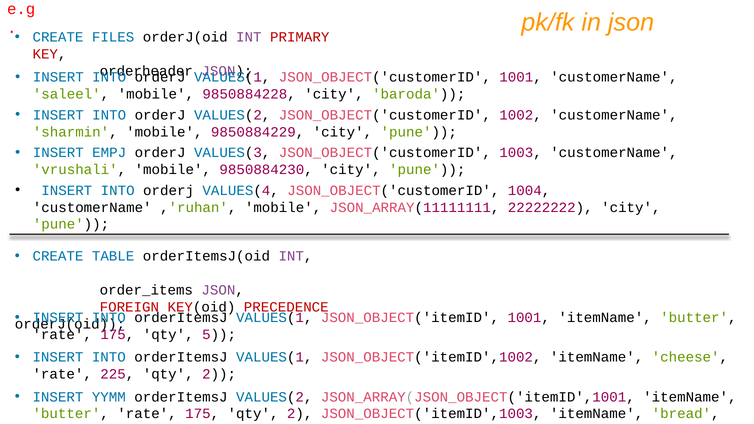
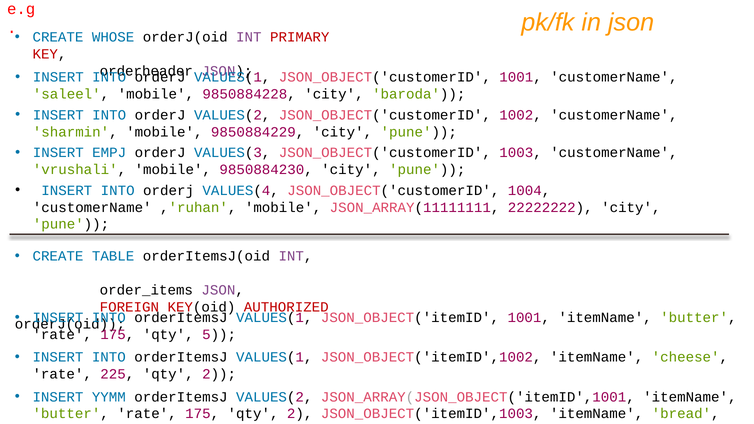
FILES: FILES -> WHOSE
PRECEDENCE: PRECEDENCE -> AUTHORIZED
